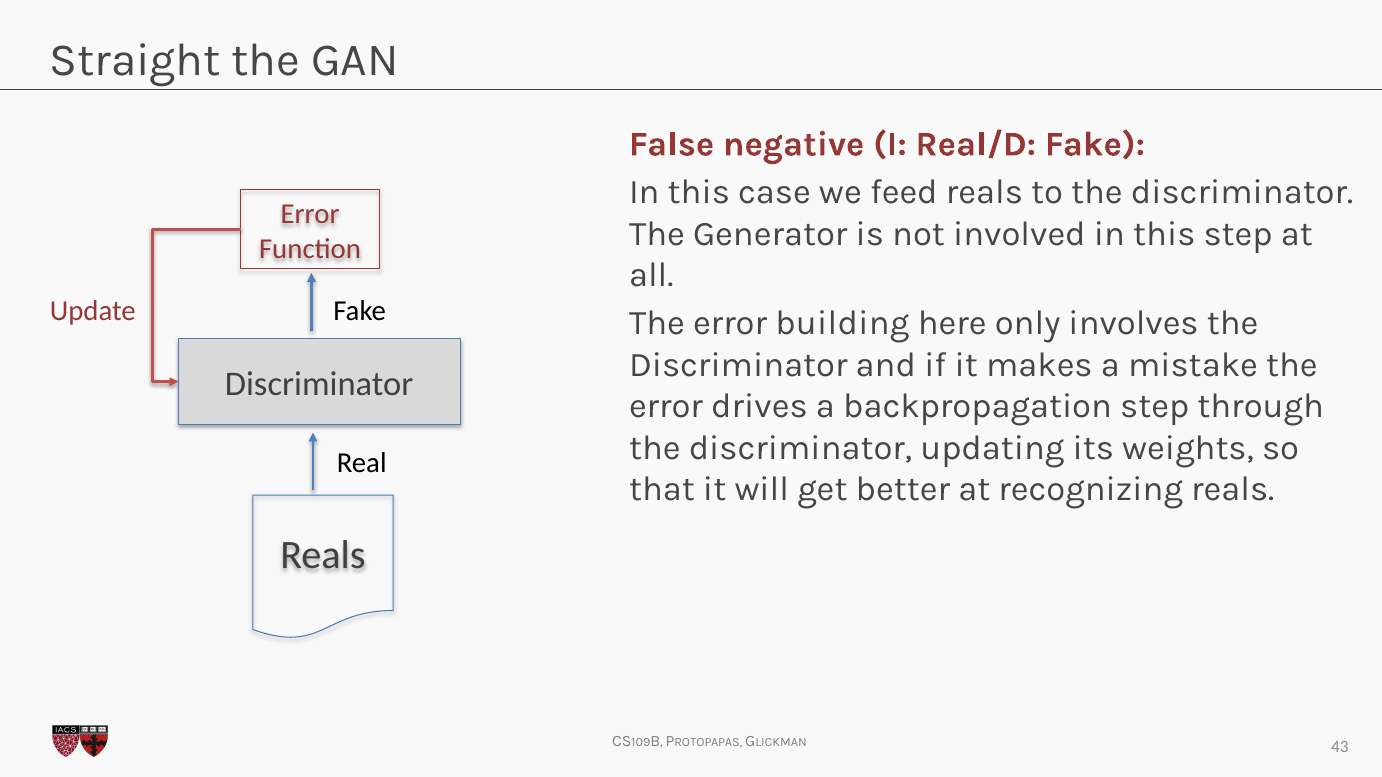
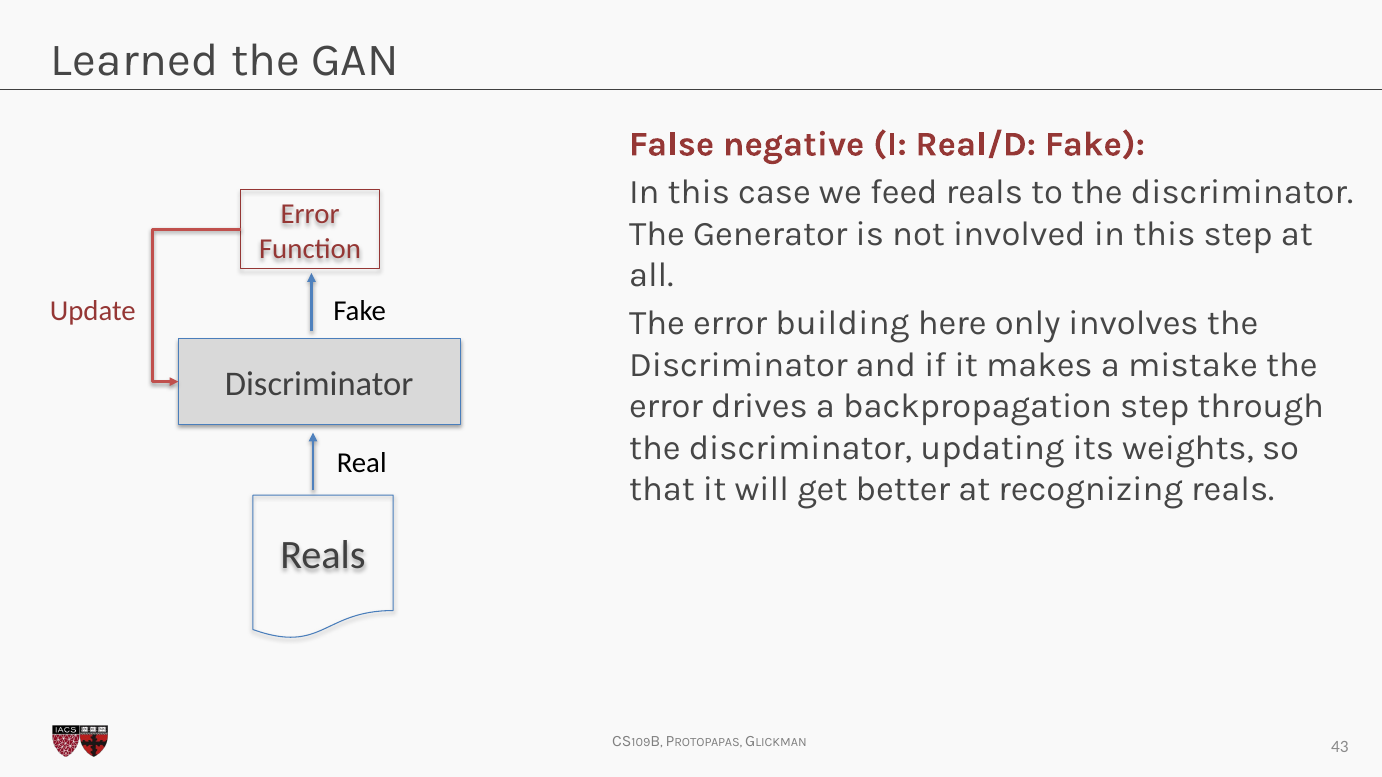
Straight: Straight -> Learned
